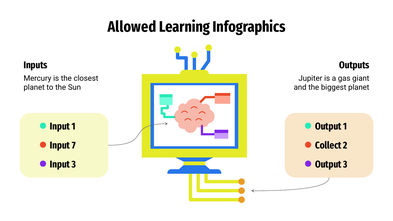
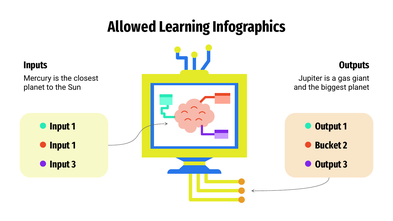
7 at (74, 145): 7 -> 1
Collect: Collect -> Bucket
